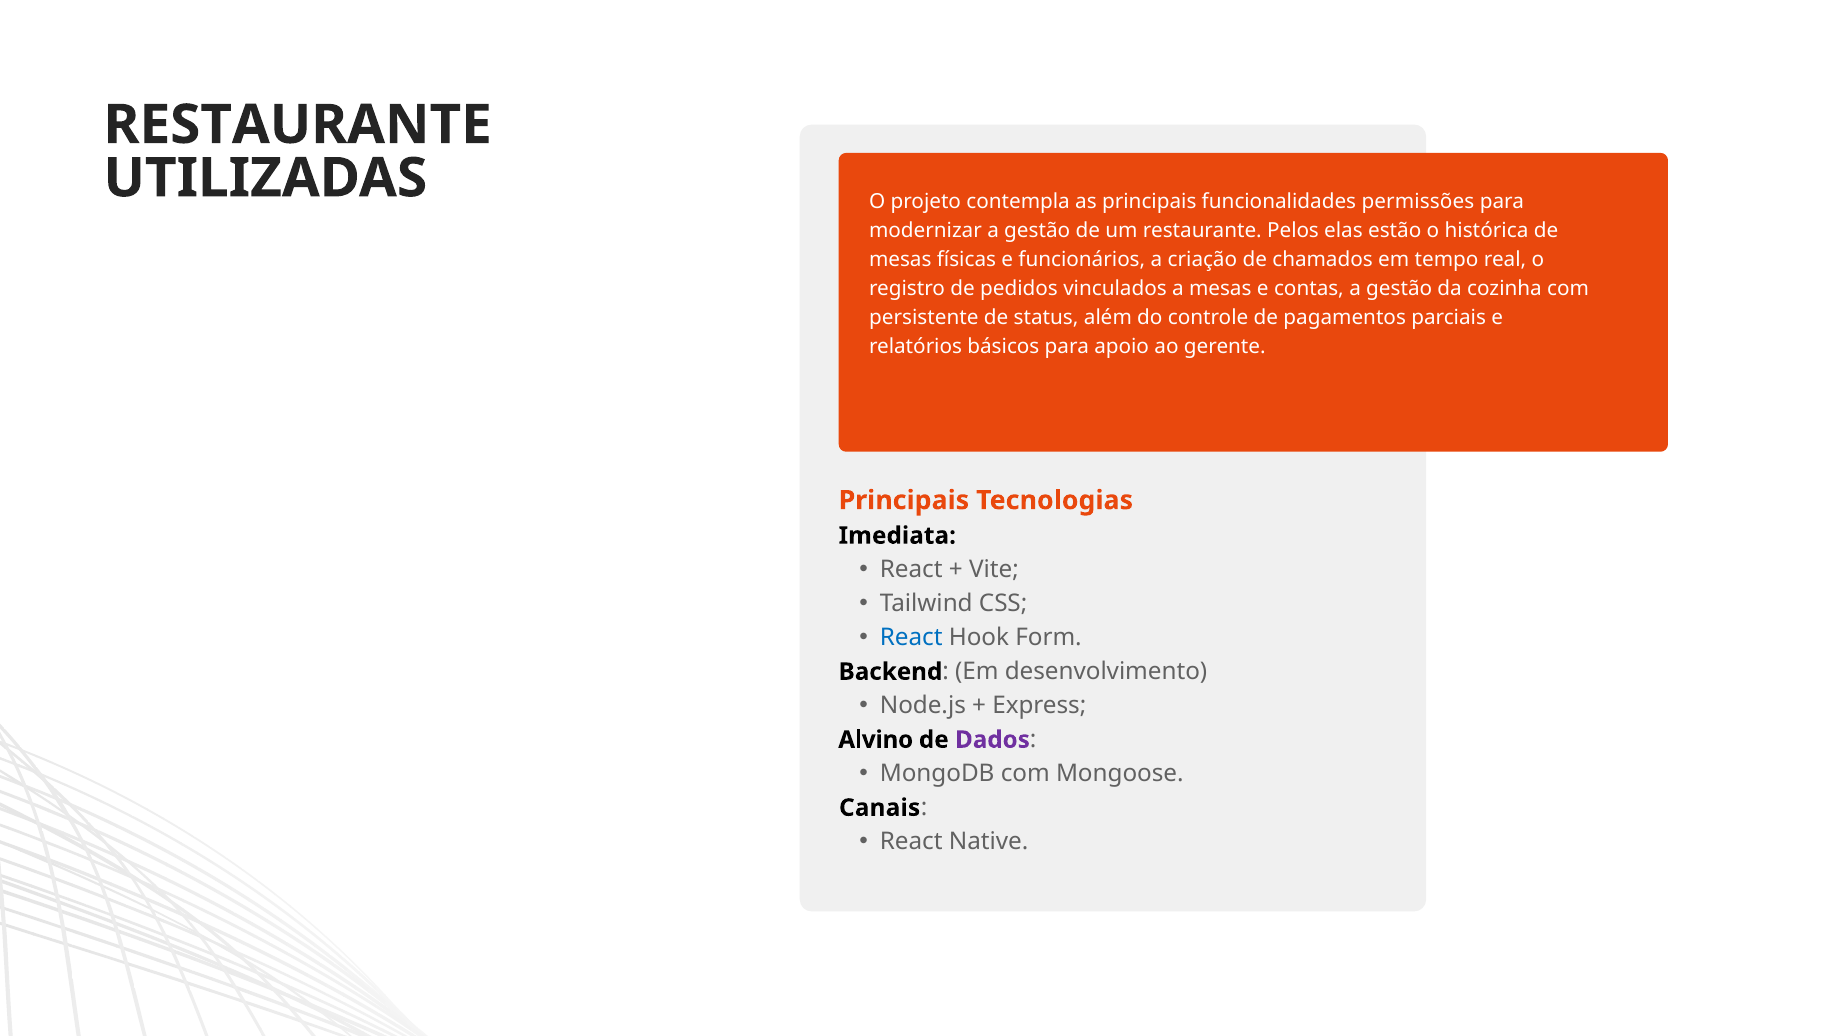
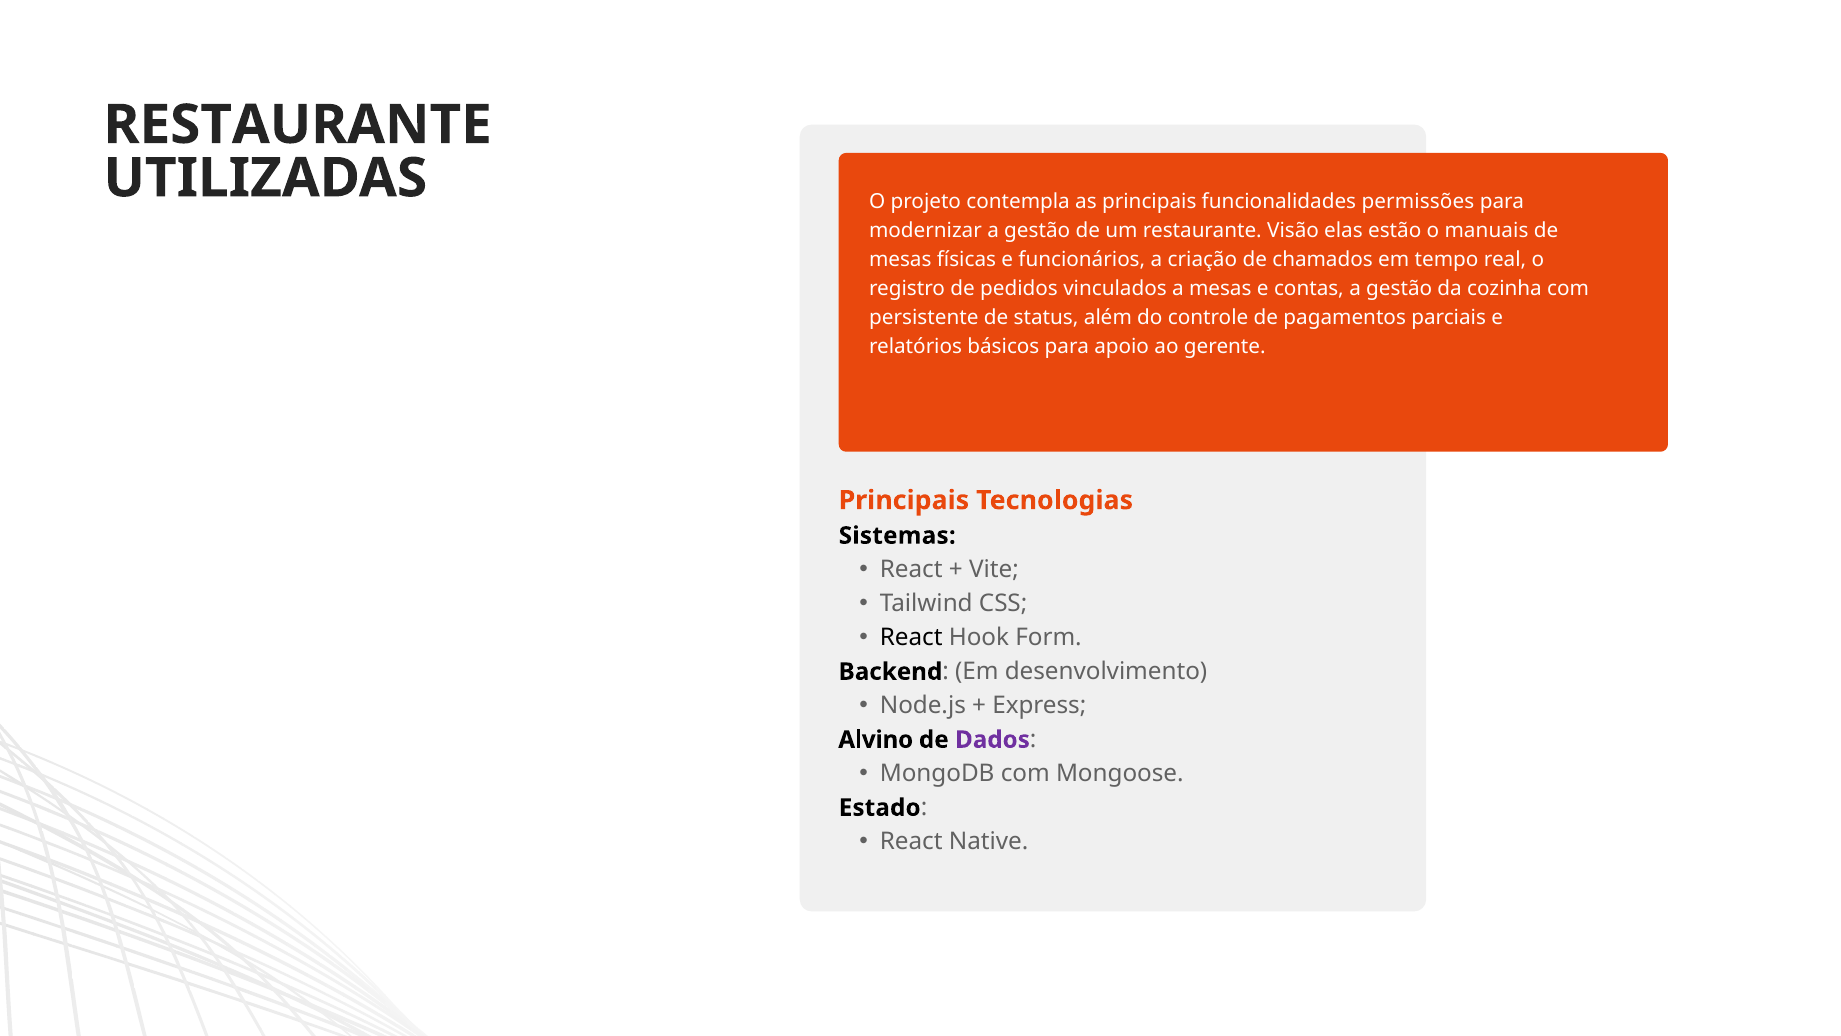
Pelos: Pelos -> Visão
histórica: histórica -> manuais
Imediata: Imediata -> Sistemas
React at (911, 637) colour: blue -> black
Canais: Canais -> Estado
